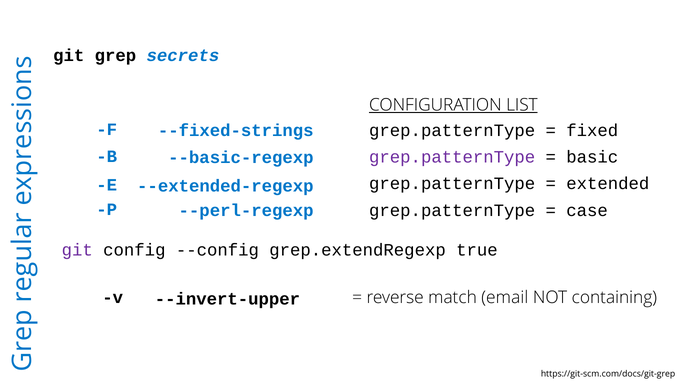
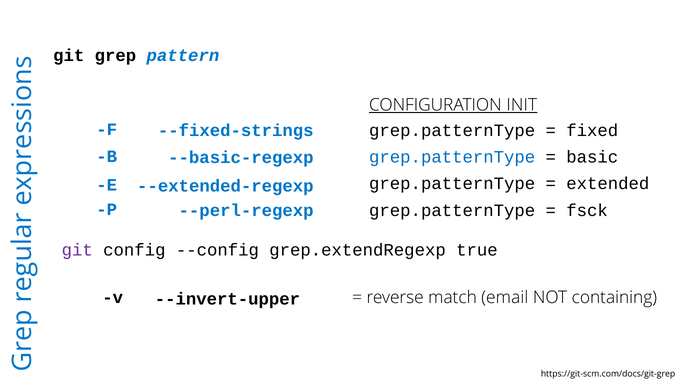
secrets: secrets -> pattern
LIST: LIST -> INIT
grep.patternType at (452, 157) colour: purple -> blue
case: case -> fsck
